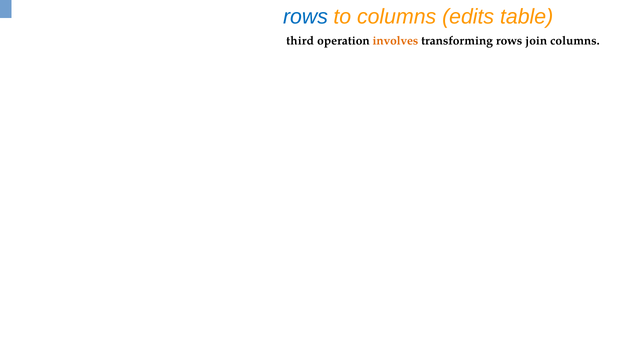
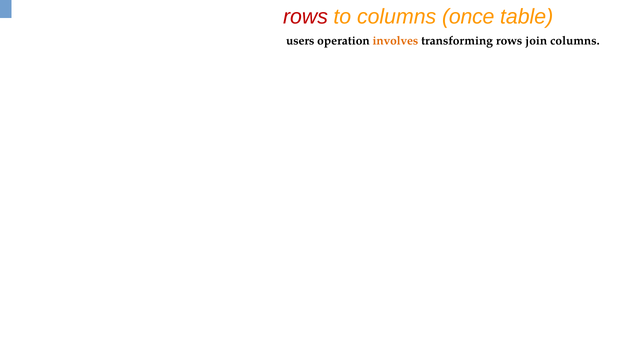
rows at (305, 17) colour: blue -> red
edits: edits -> once
third: third -> users
